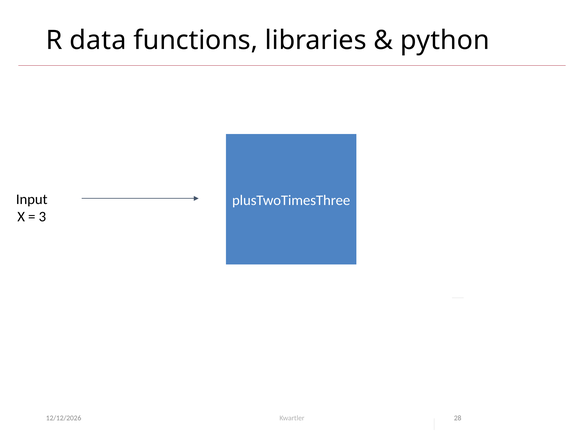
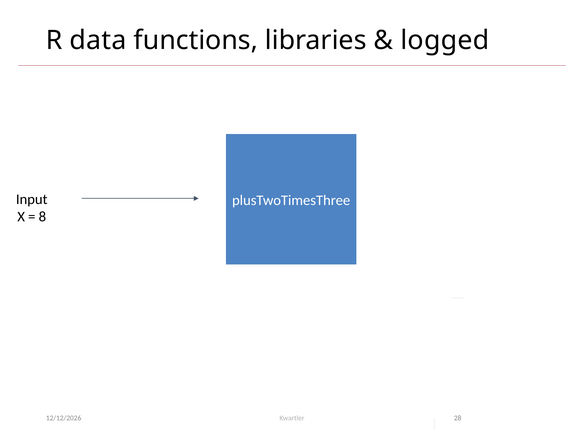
python: python -> logged
3: 3 -> 8
